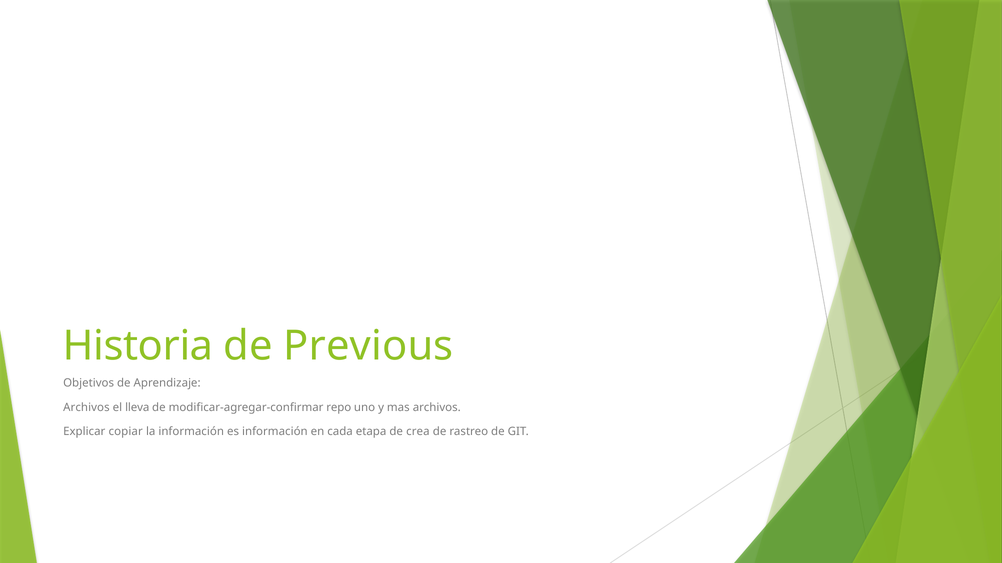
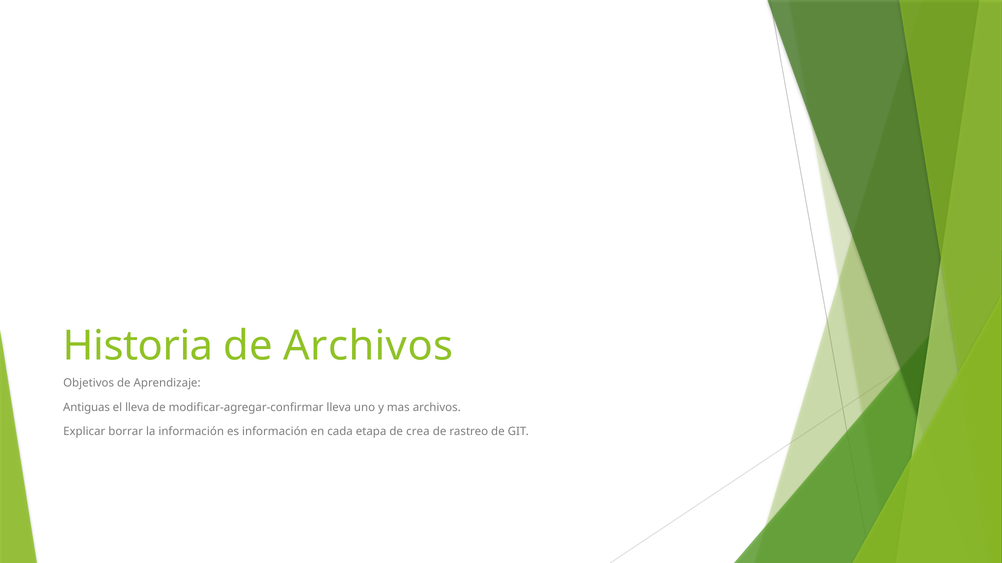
de Previous: Previous -> Archivos
Archivos at (86, 408): Archivos -> Antiguas
modificar-agregar-confirmar repo: repo -> lleva
copiar: copiar -> borrar
